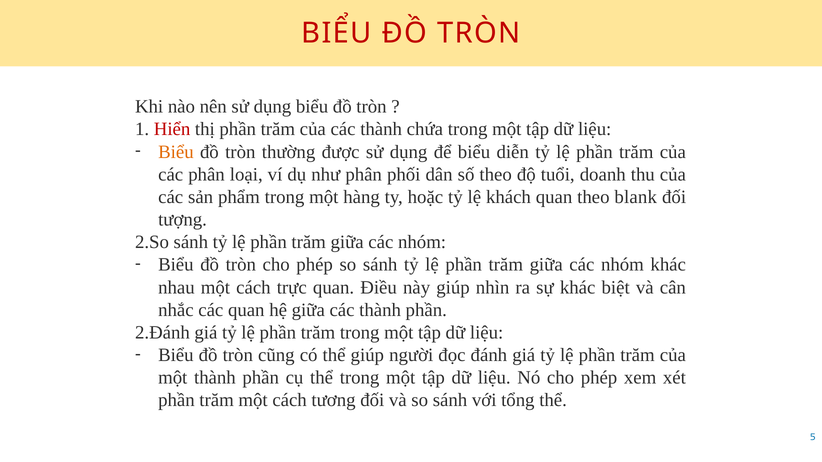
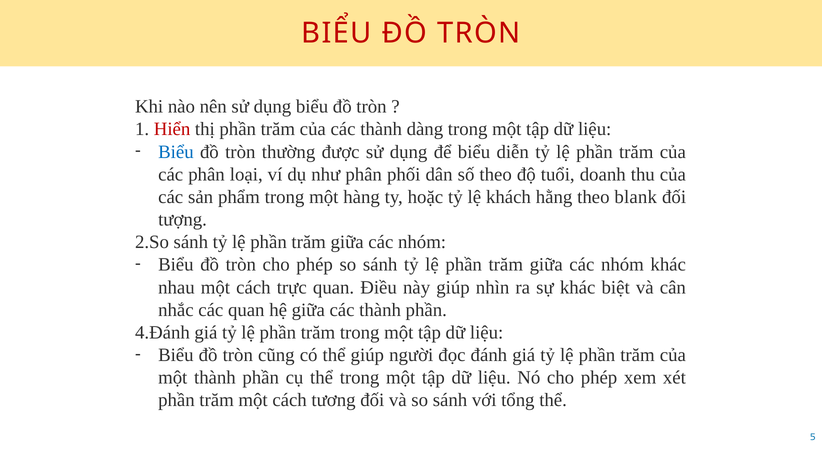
chứa: chứa -> dàng
Biểu at (176, 152) colour: orange -> blue
khách quan: quan -> hằng
2.Đánh: 2.Đánh -> 4.Đánh
